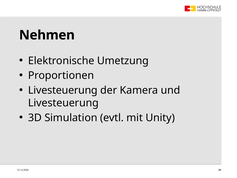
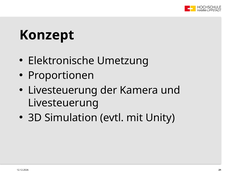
Nehmen: Nehmen -> Konzept
